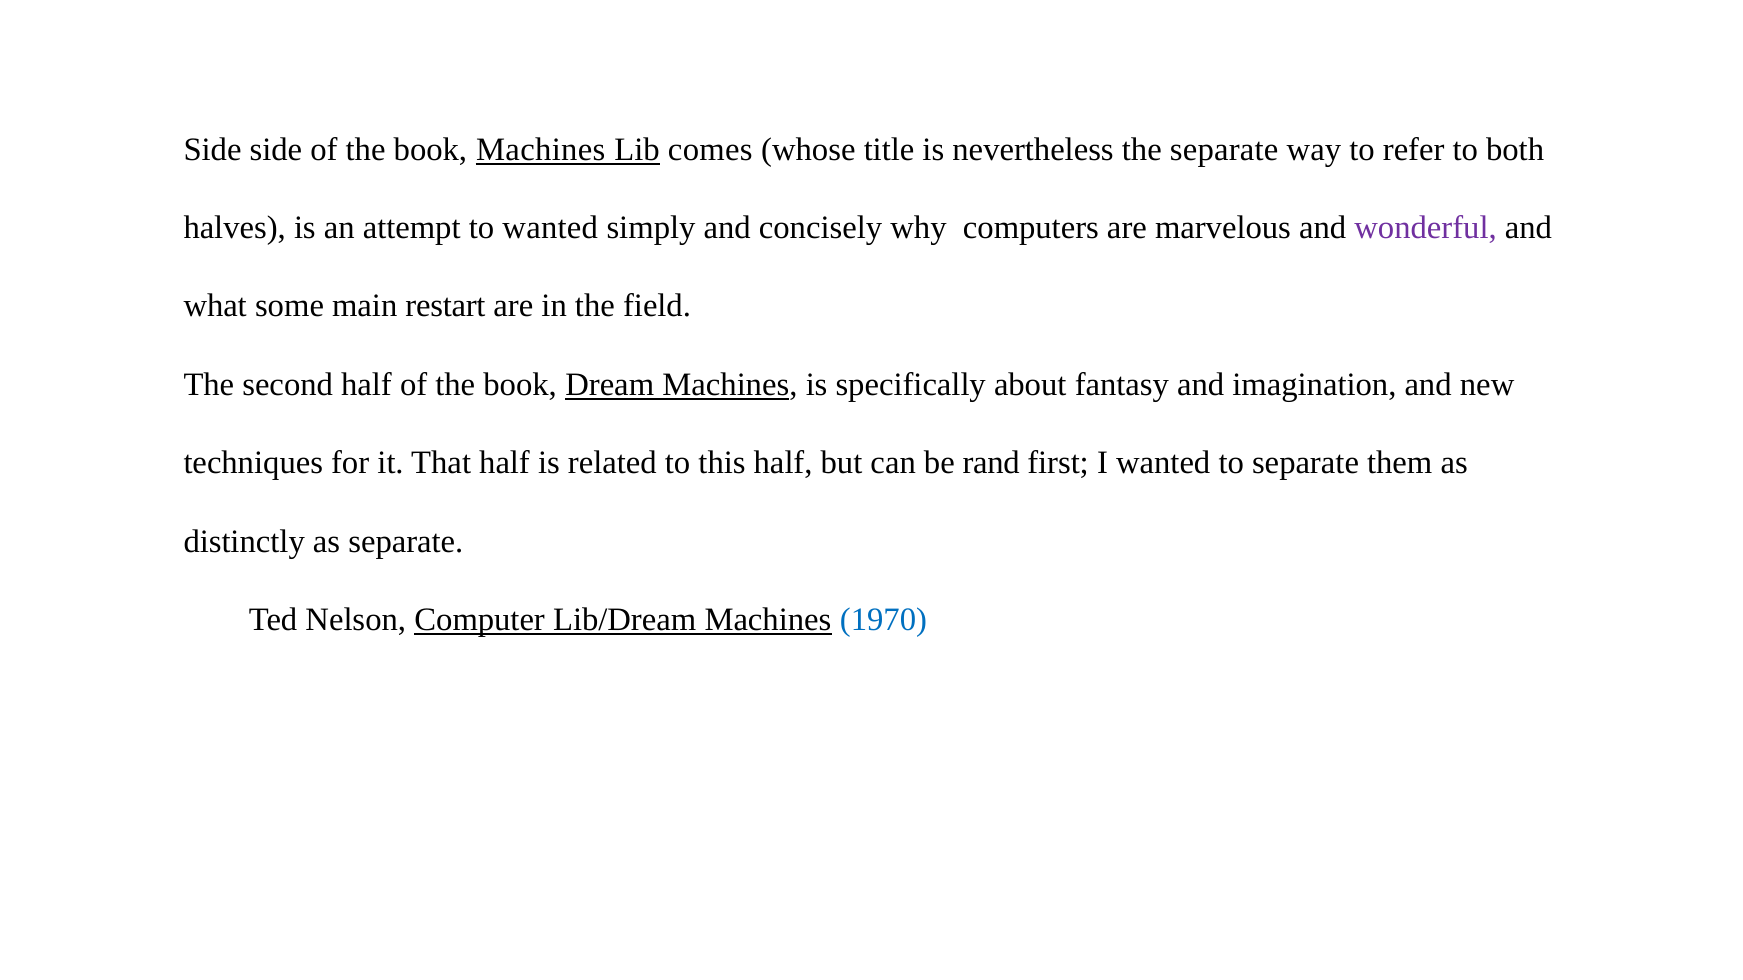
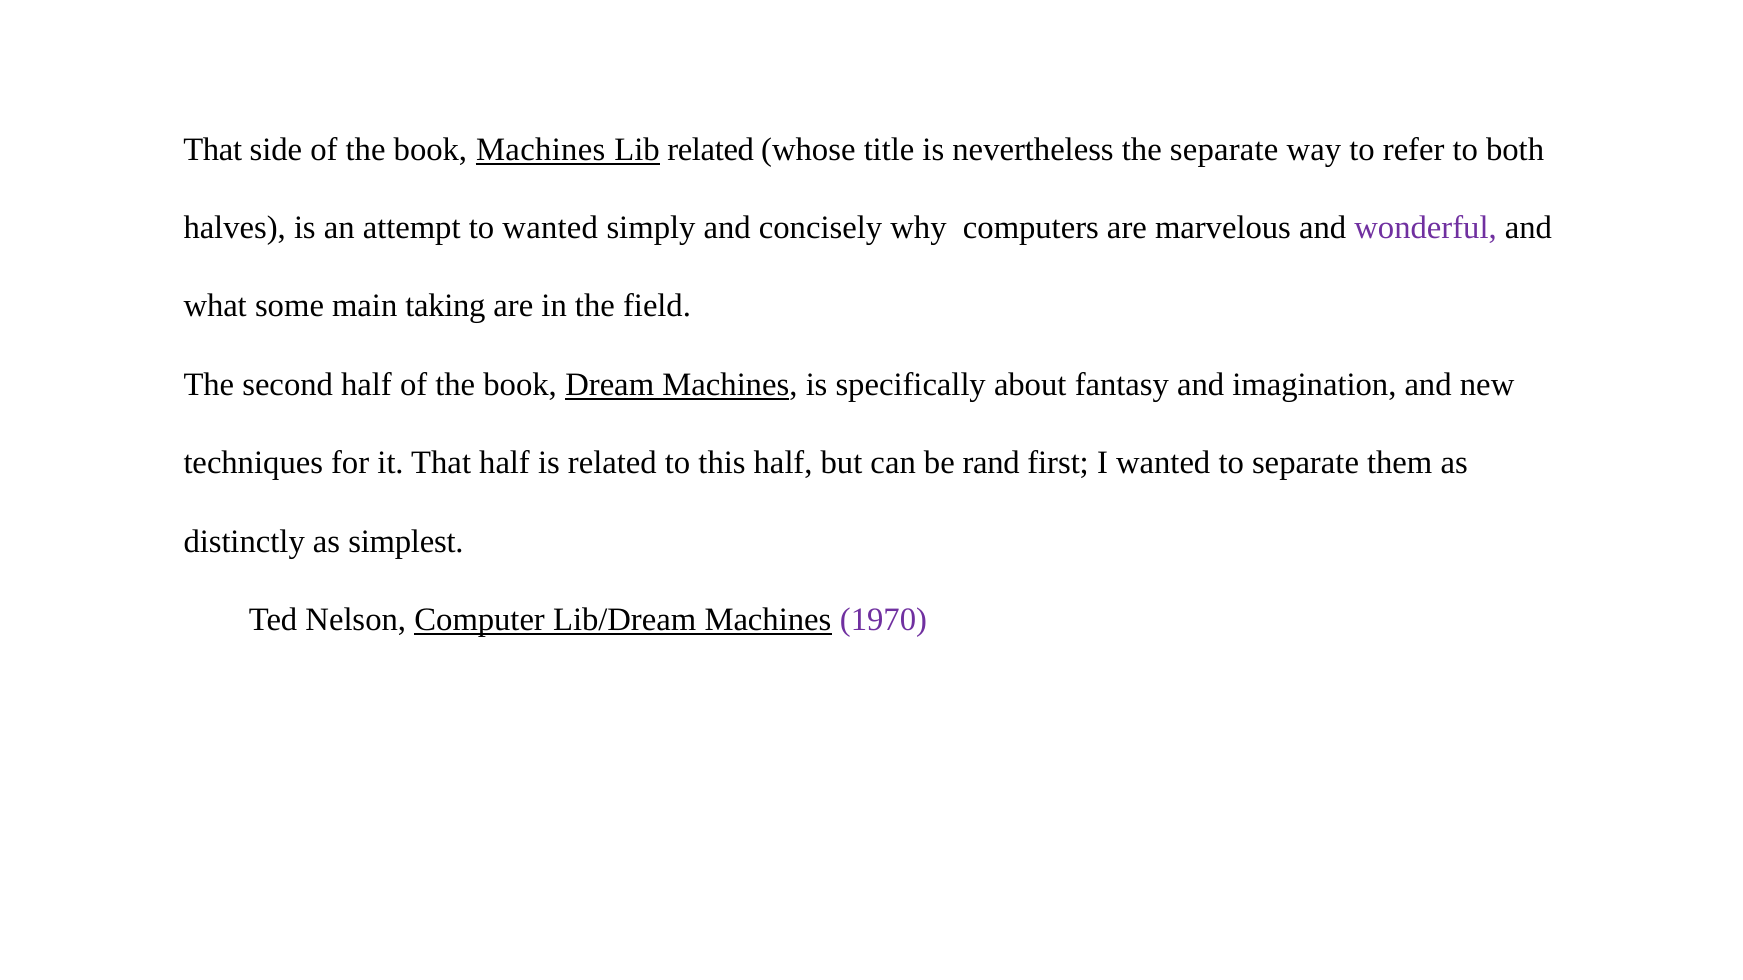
Side at (213, 149): Side -> That
Lib comes: comes -> related
restart: restart -> taking
as separate: separate -> simplest
1970 colour: blue -> purple
